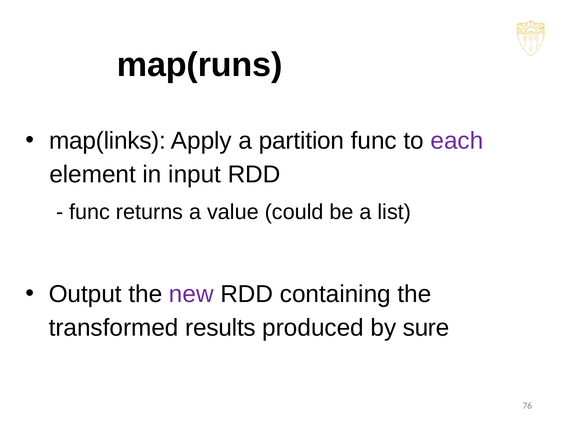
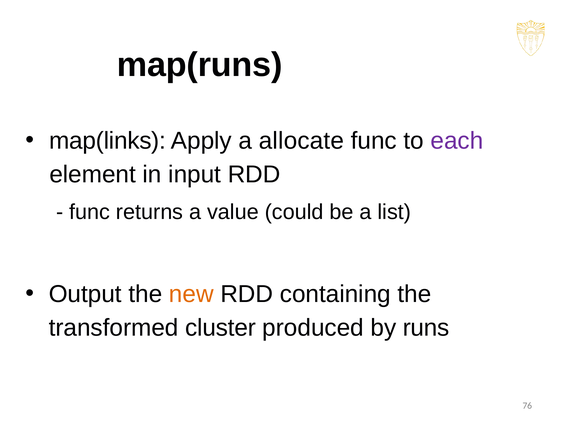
partition: partition -> allocate
new colour: purple -> orange
results: results -> cluster
sure: sure -> runs
